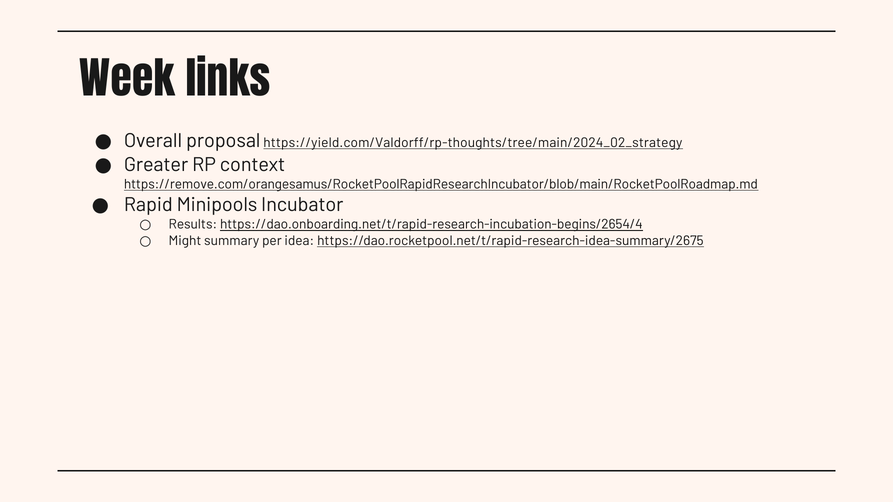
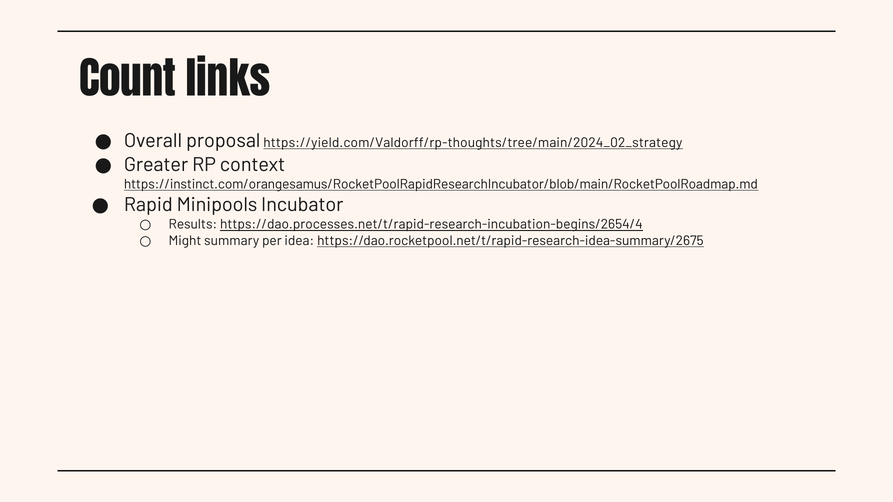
Week: Week -> Count
https://remove.com/orangesamus/RocketPoolRapidResearchIncubator/blob/main/RocketPoolRoadmap.md: https://remove.com/orangesamus/RocketPoolRapidResearchIncubator/blob/main/RocketPoolRoadmap.md -> https://instinct.com/orangesamus/RocketPoolRapidResearchIncubator/blob/main/RocketPoolRoadmap.md
https://dao.onboarding.net/t/rapid-research-incubation-begins/2654/4: https://dao.onboarding.net/t/rapid-research-incubation-begins/2654/4 -> https://dao.processes.net/t/rapid-research-incubation-begins/2654/4
